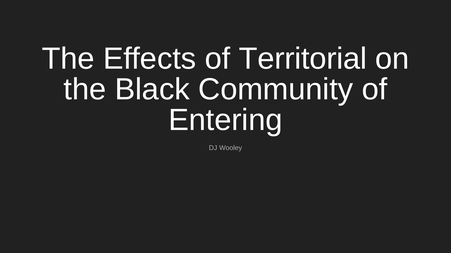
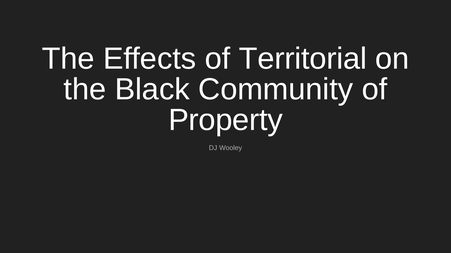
Entering: Entering -> Property
